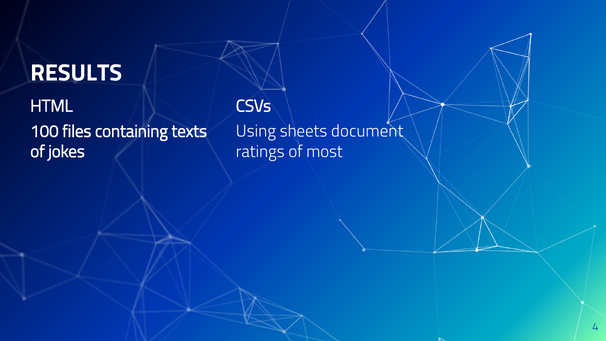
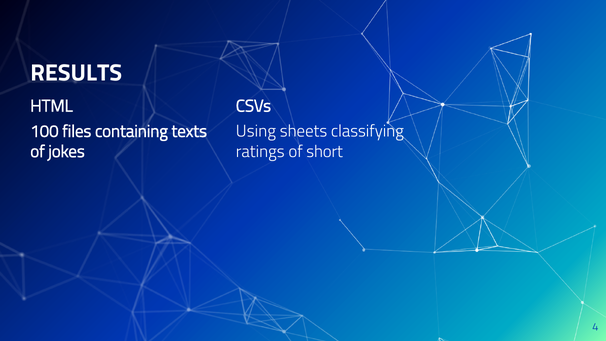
document: document -> classifying
most: most -> short
